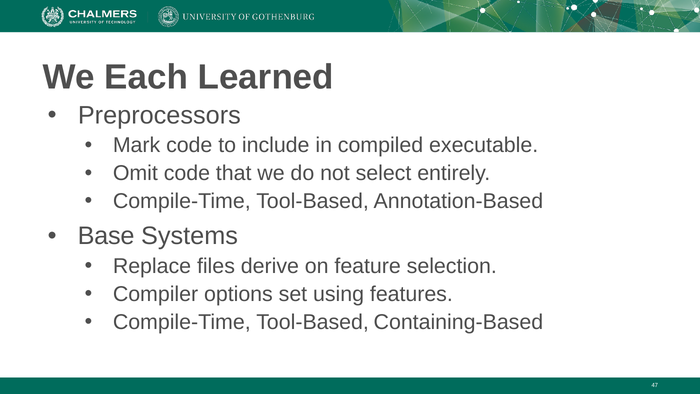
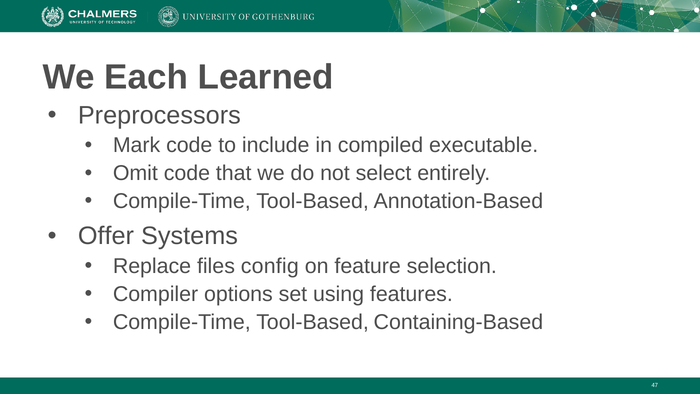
Base: Base -> Offer
derive: derive -> config
